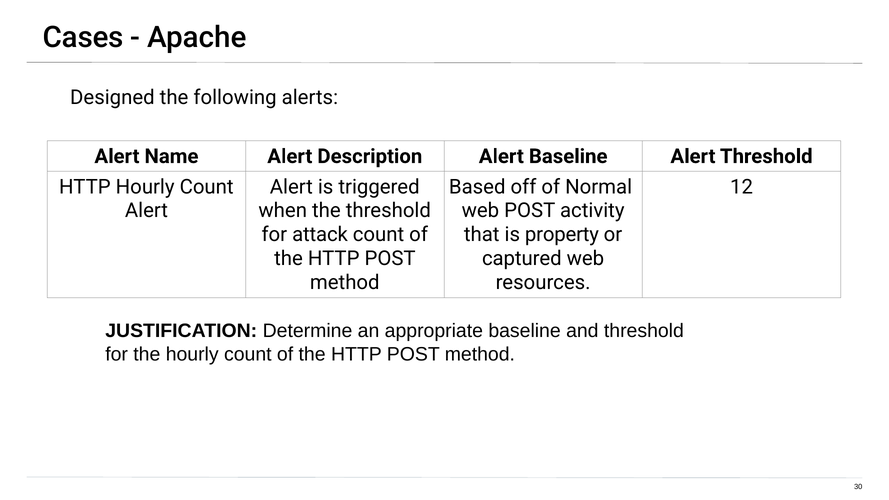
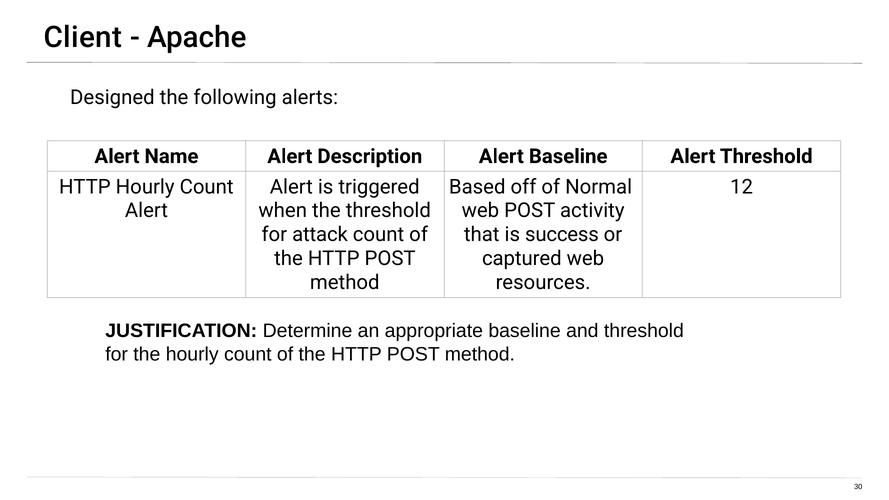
Cases: Cases -> Client
property: property -> success
